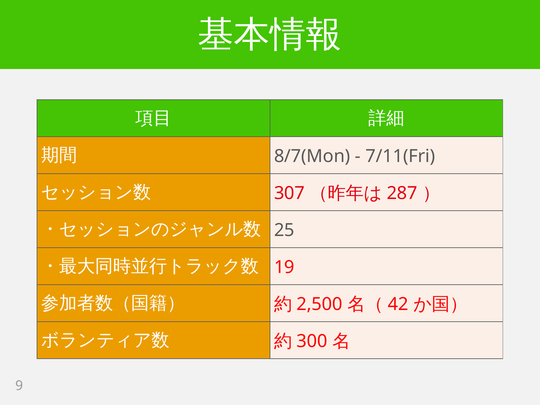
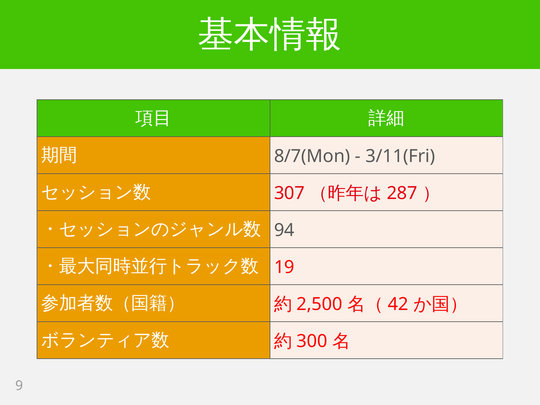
7/11(Fri: 7/11(Fri -> 3/11(Fri
25: 25 -> 94
